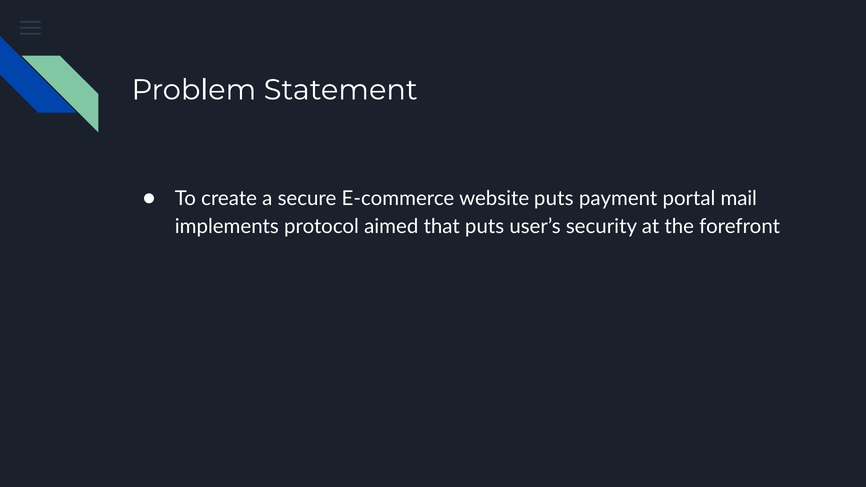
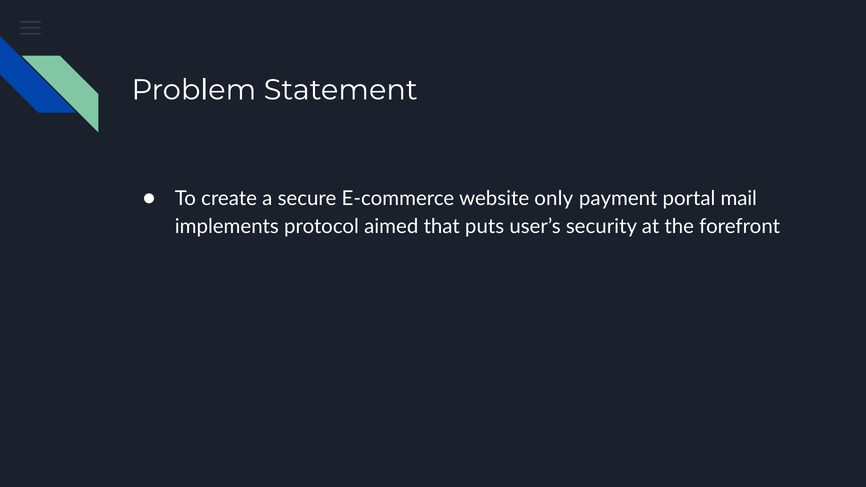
website puts: puts -> only
